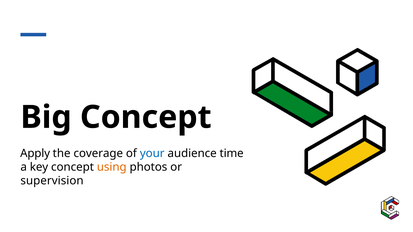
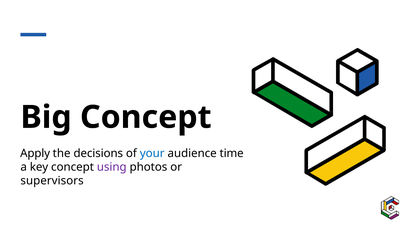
coverage: coverage -> decisions
using colour: orange -> purple
supervision: supervision -> supervisors
